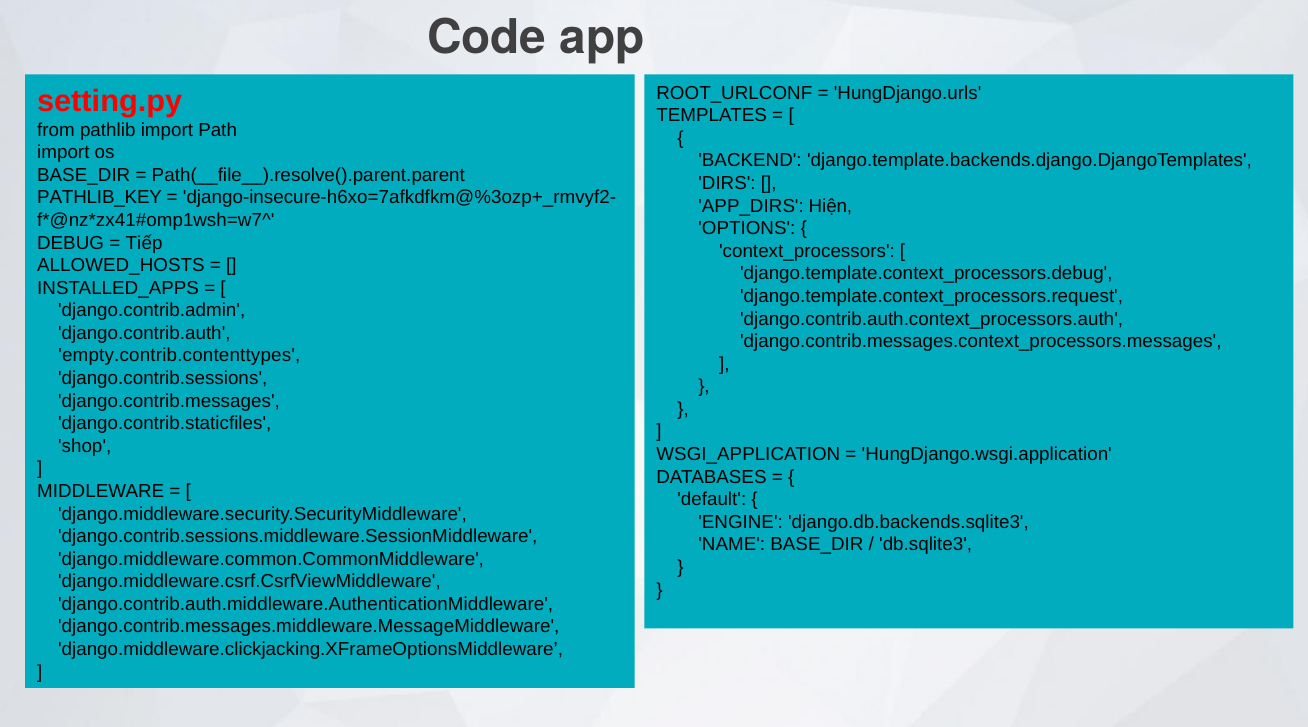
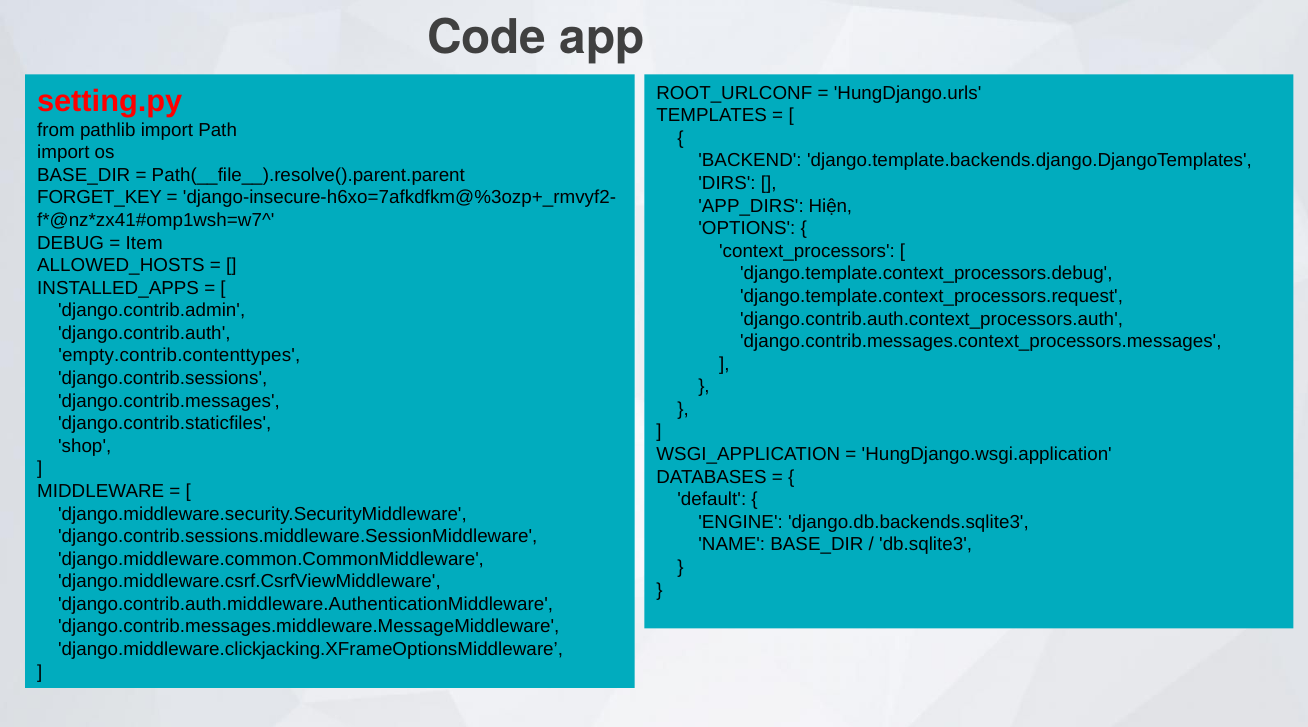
PATHLIB_KEY: PATHLIB_KEY -> FORGET_KEY
Tiếp: Tiếp -> Item
